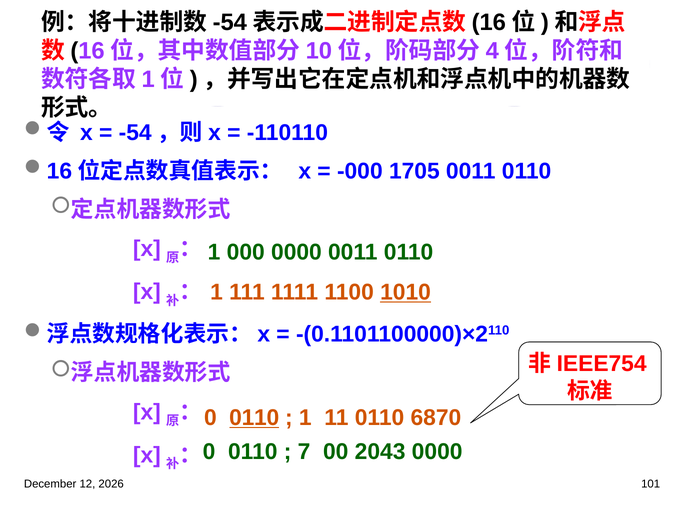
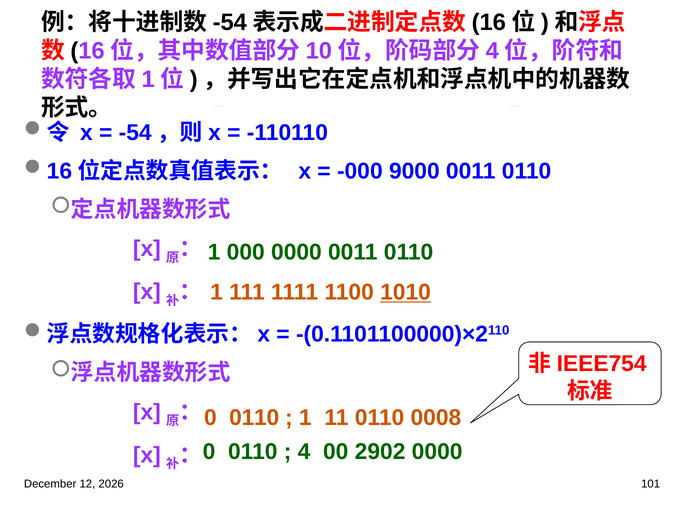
1705: 1705 -> 9000
0110 at (254, 418) underline: present -> none
6870: 6870 -> 0008
7: 7 -> 4
2043: 2043 -> 2902
